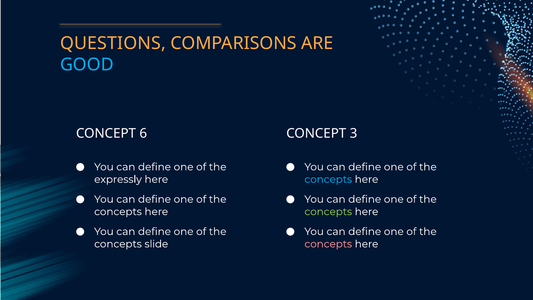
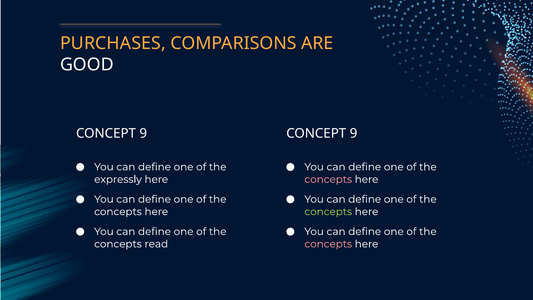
QUESTIONS: QUESTIONS -> PURCHASES
GOOD colour: light blue -> white
6 at (143, 134): 6 -> 9
3 at (353, 134): 3 -> 9
concepts at (328, 179) colour: light blue -> pink
slide: slide -> read
